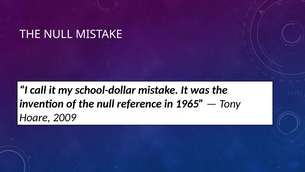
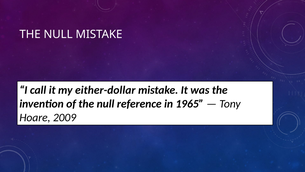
school-dollar: school-dollar -> either-dollar
